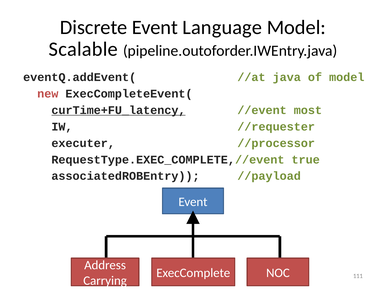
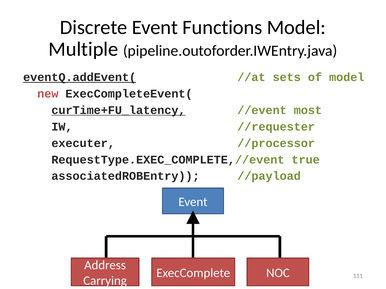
Language: Language -> Functions
Scalable: Scalable -> Multiple
eventQ.addEvent( underline: none -> present
java: java -> sets
